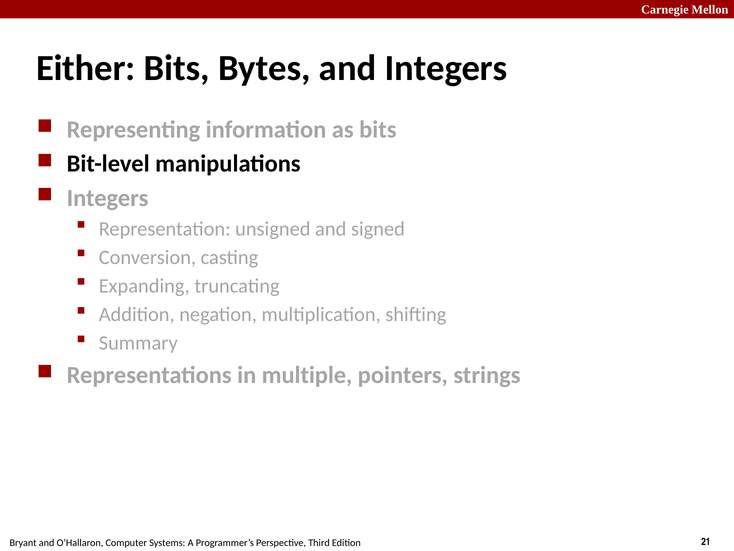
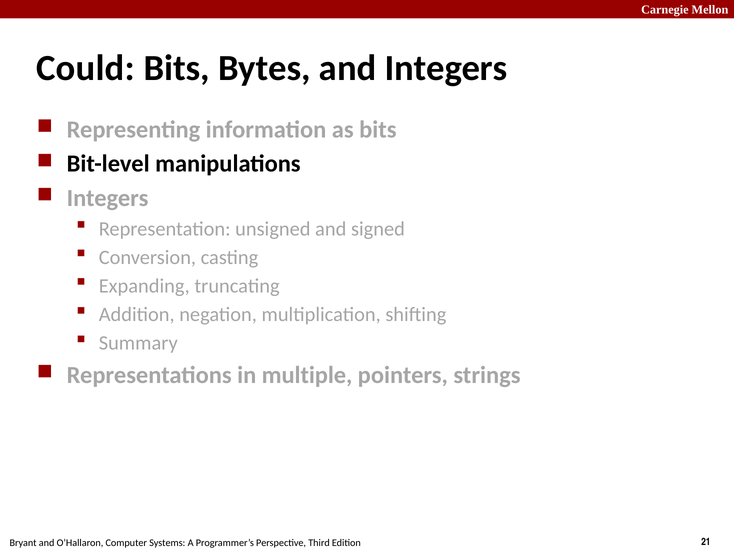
Either: Either -> Could
